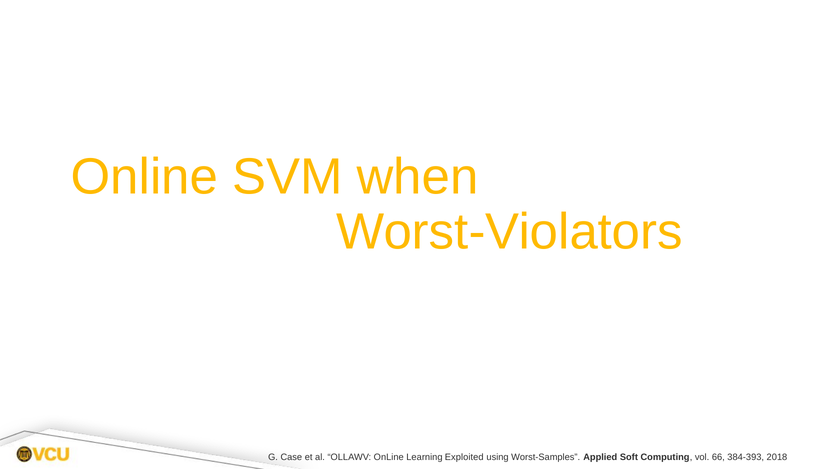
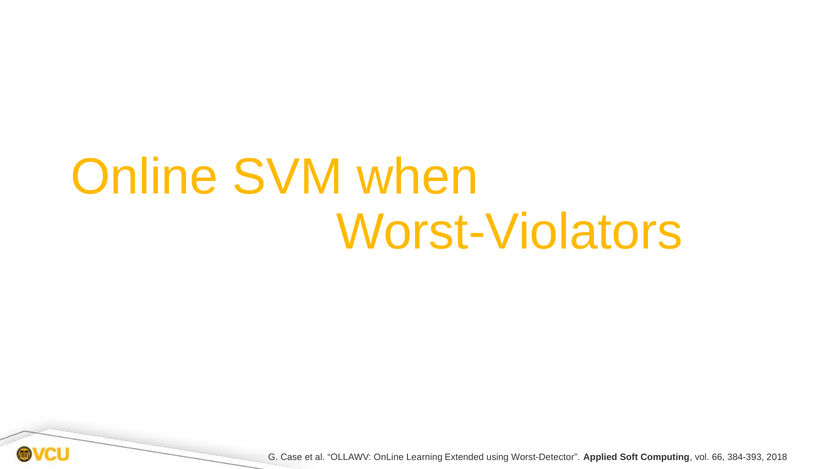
Exploited: Exploited -> Extended
Worst-Samples: Worst-Samples -> Worst-Detector
